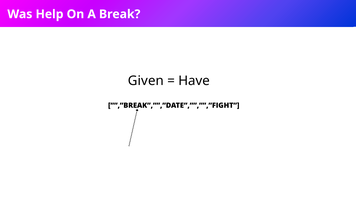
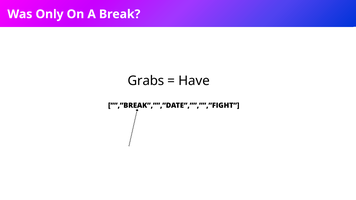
Help: Help -> Only
Given: Given -> Grabs
